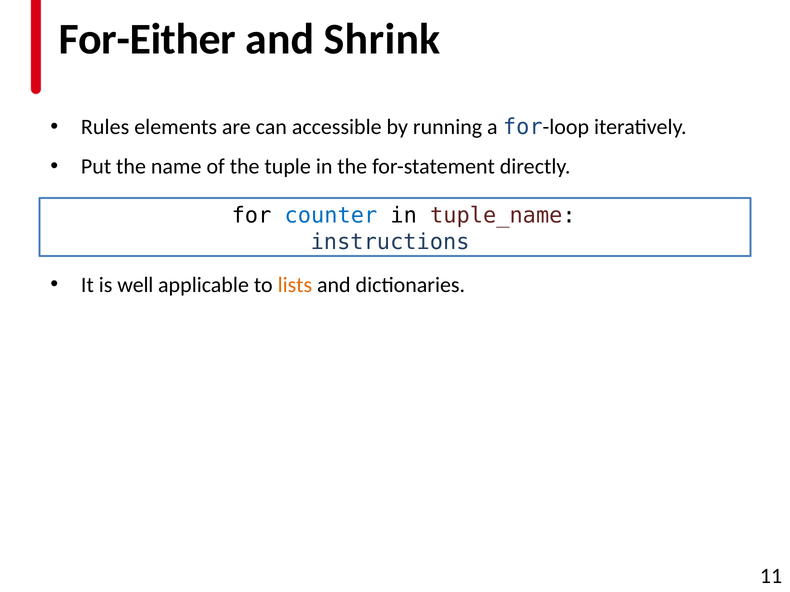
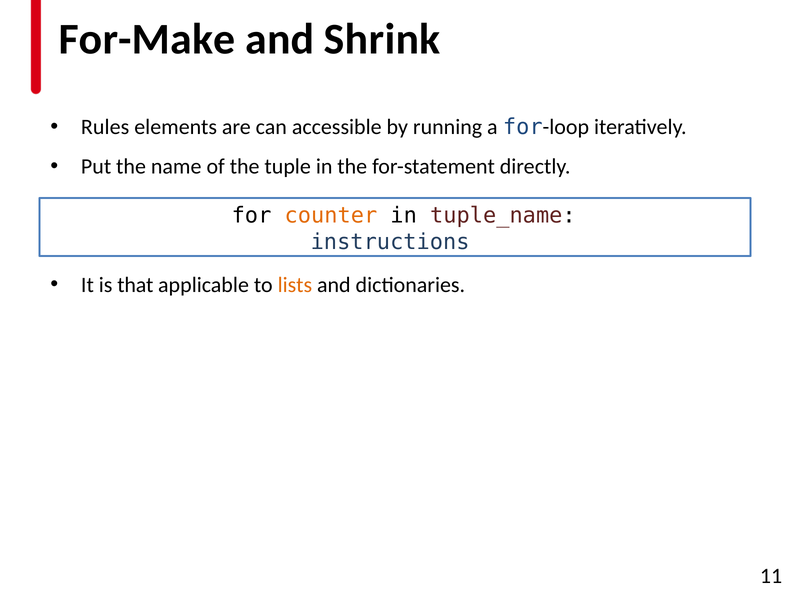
For-Either: For-Either -> For-Make
counter colour: blue -> orange
well: well -> that
